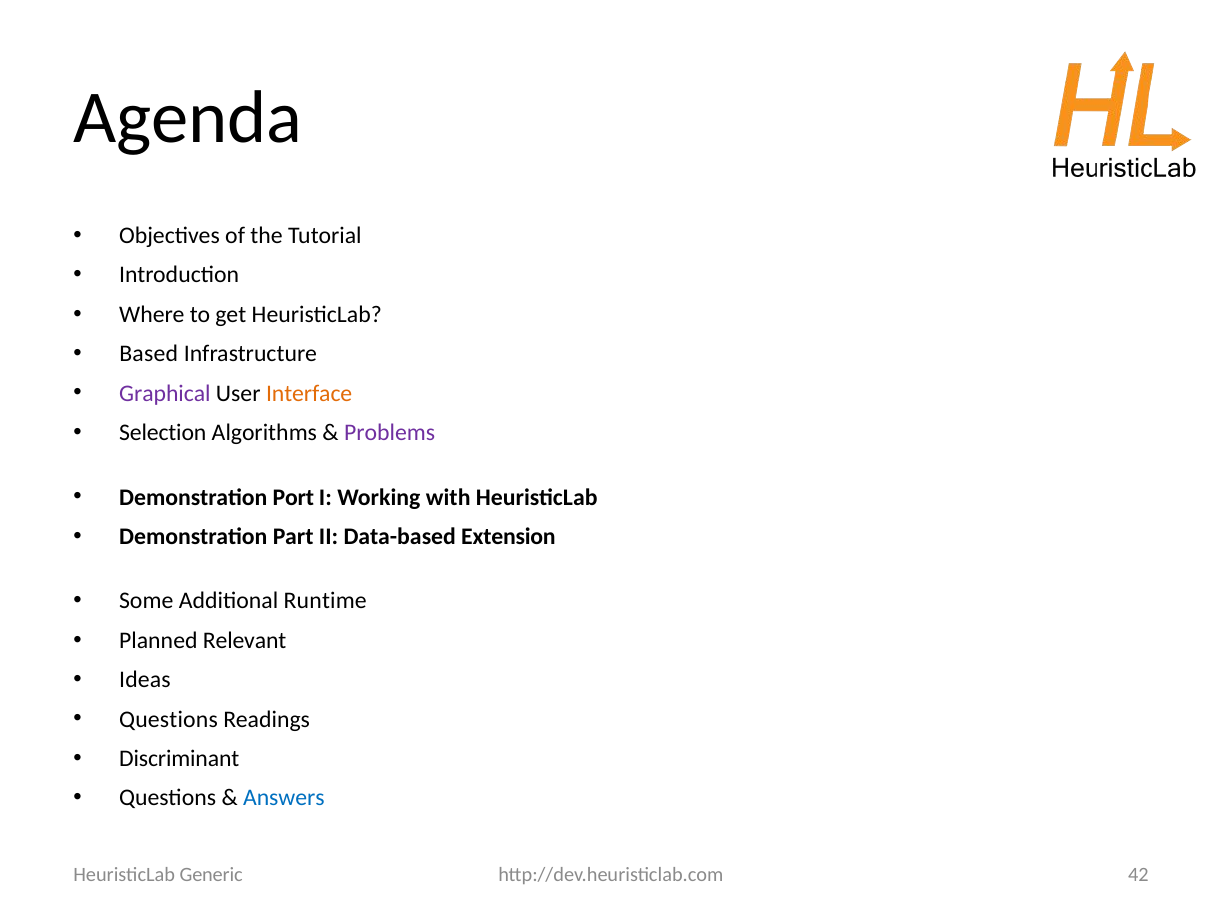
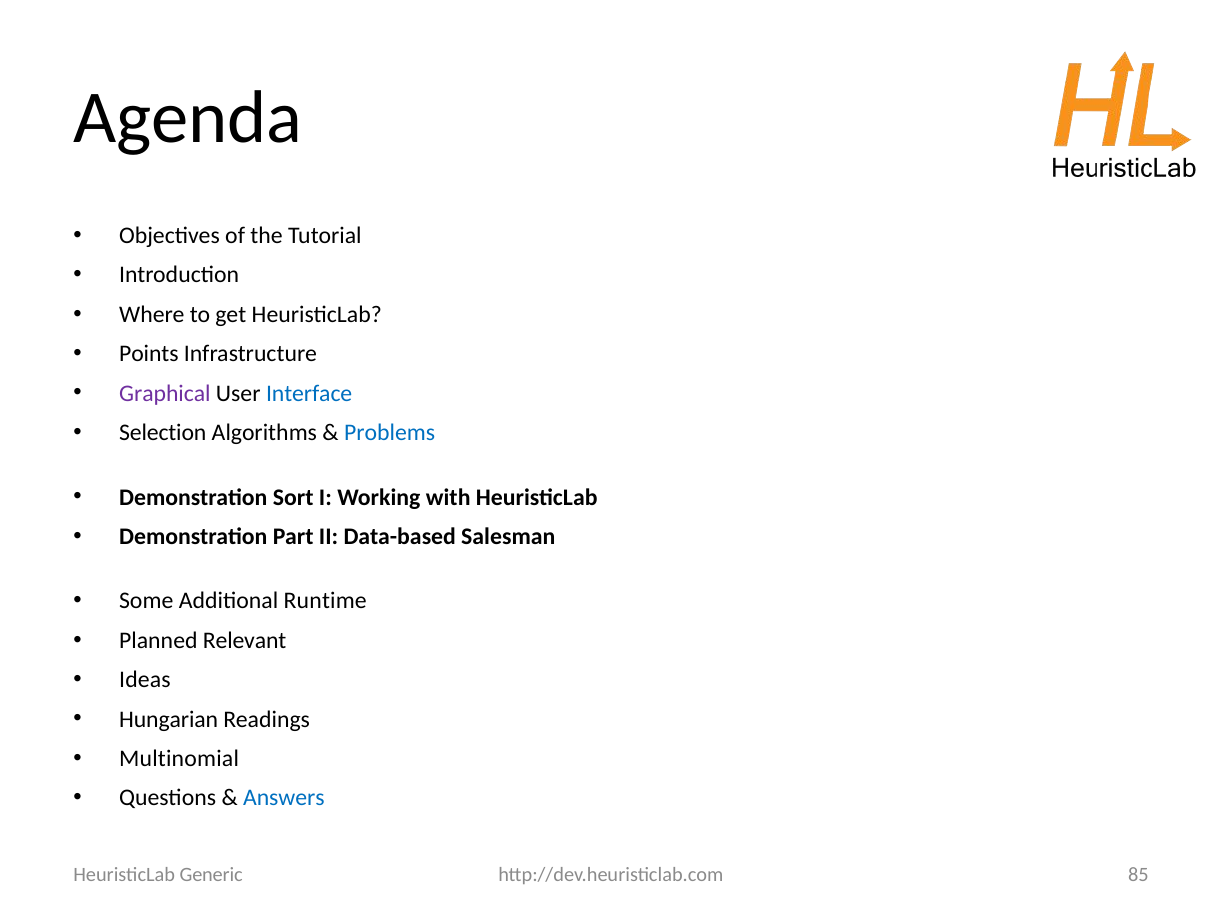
Based: Based -> Points
Interface colour: orange -> blue
Problems colour: purple -> blue
Port: Port -> Sort
Extension: Extension -> Salesman
Questions at (168, 720): Questions -> Hungarian
Discriminant: Discriminant -> Multinomial
42: 42 -> 85
